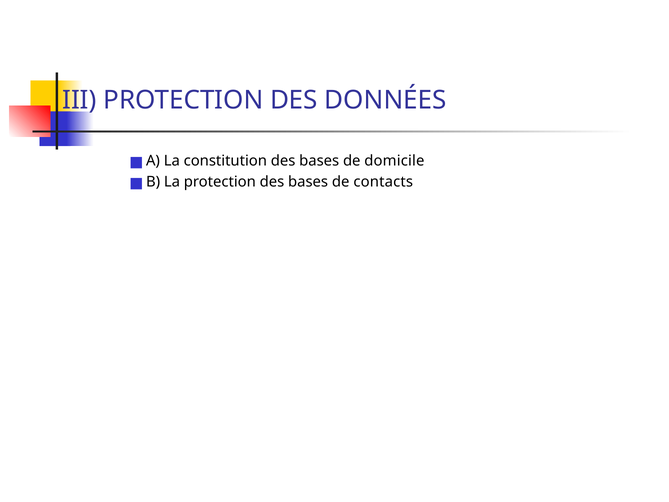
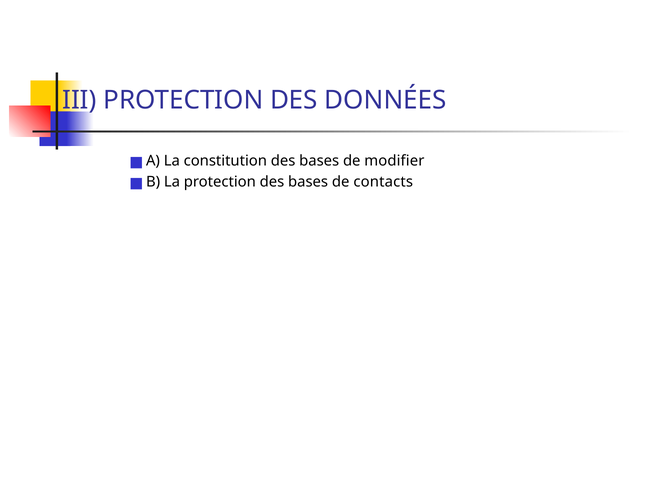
domicile: domicile -> modifier
